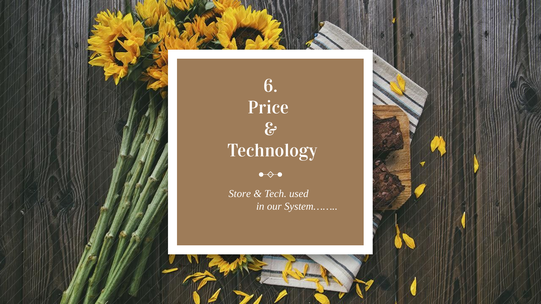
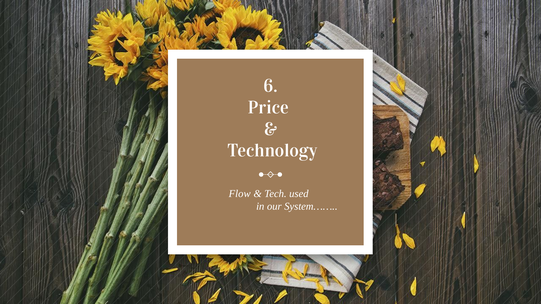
Store: Store -> Flow
